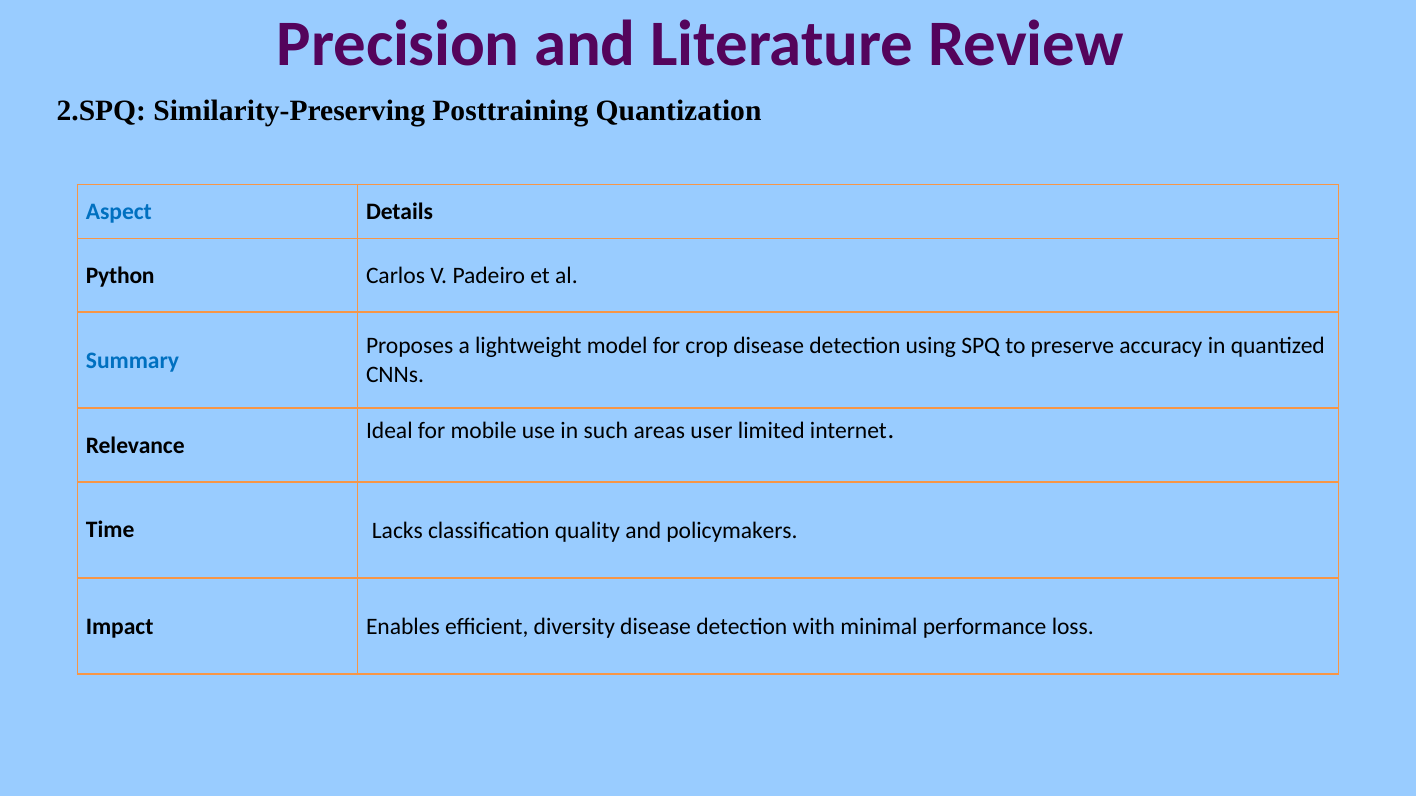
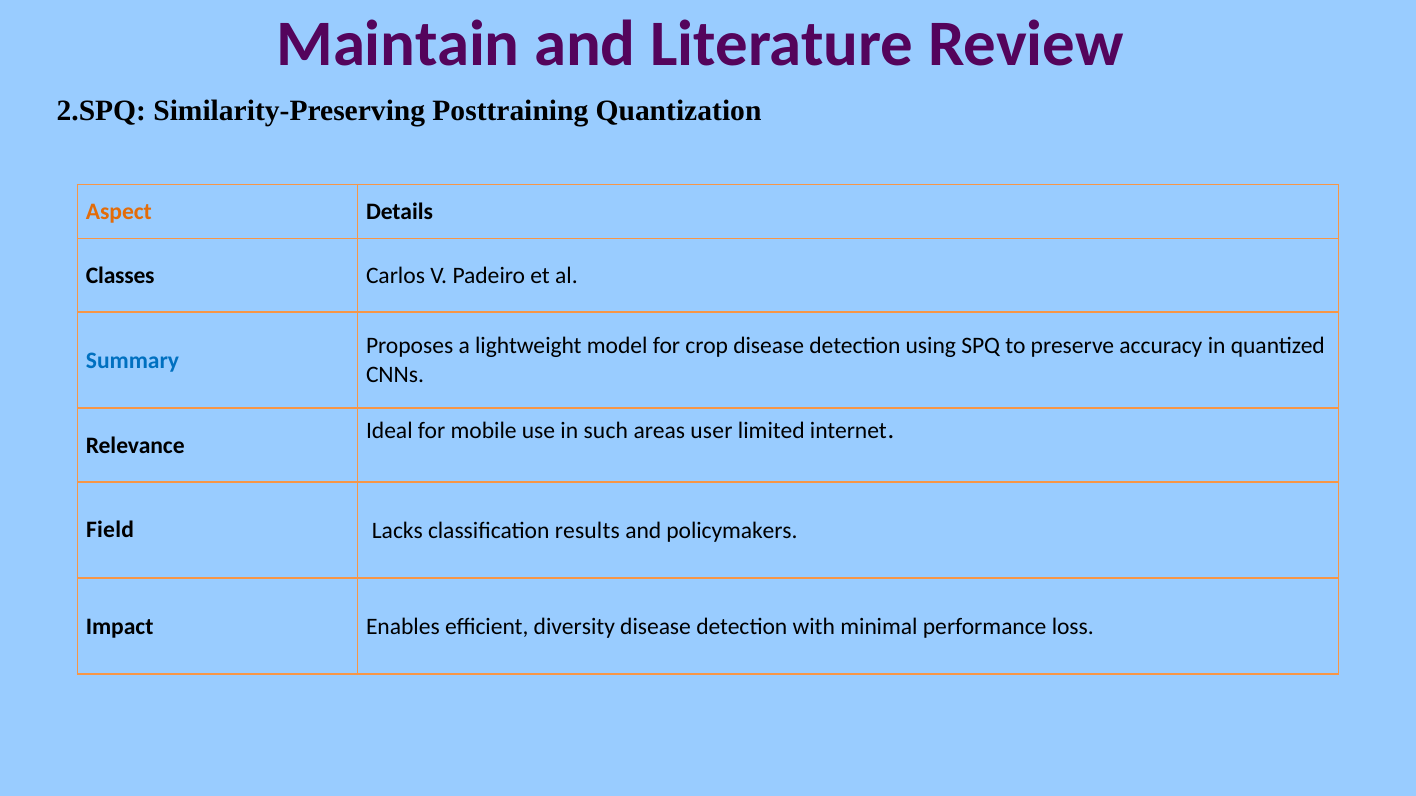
Precision: Precision -> Maintain
Aspect colour: blue -> orange
Python: Python -> Classes
Time: Time -> Field
quality: quality -> results
